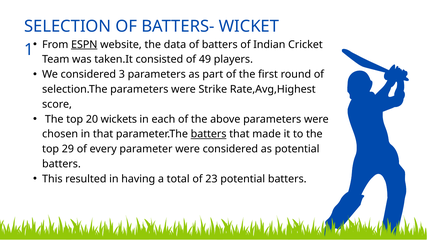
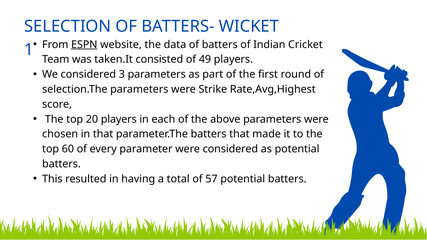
20 wickets: wickets -> players
batters at (209, 134) underline: present -> none
29: 29 -> 60
23: 23 -> 57
